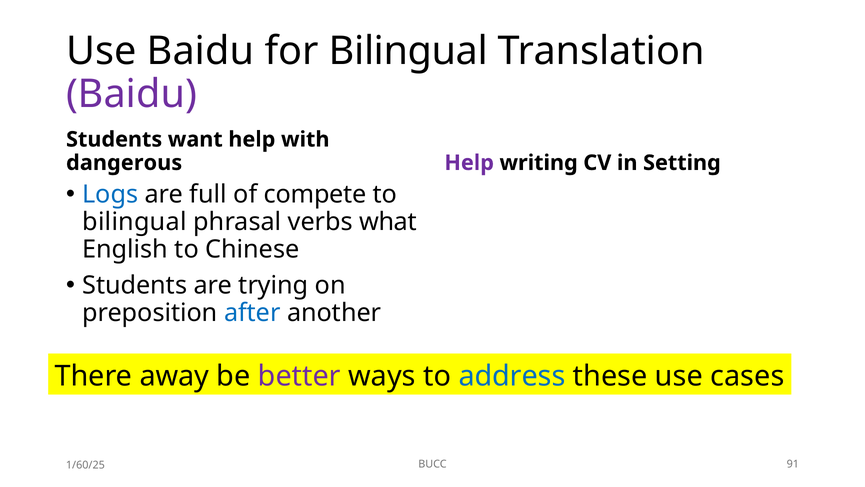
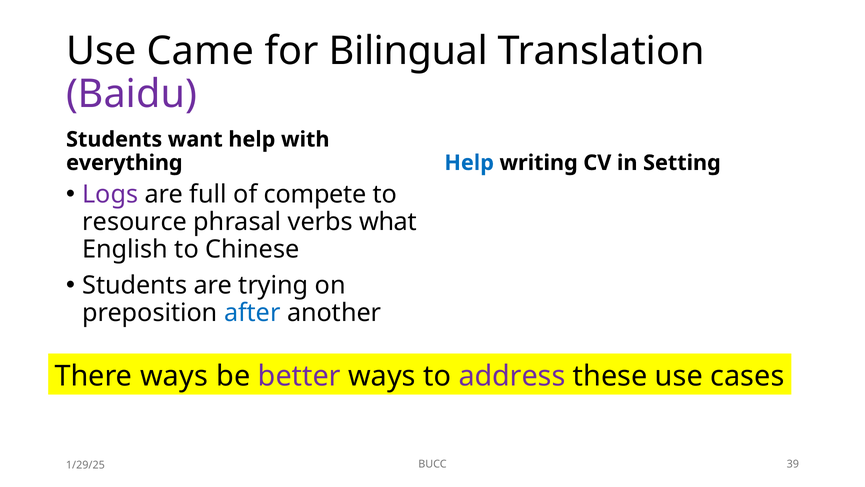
Use Baidu: Baidu -> Came
dangerous: dangerous -> everything
Help at (469, 163) colour: purple -> blue
Logs colour: blue -> purple
bilingual at (134, 222): bilingual -> resource
There away: away -> ways
address colour: blue -> purple
91: 91 -> 39
1/60/25: 1/60/25 -> 1/29/25
